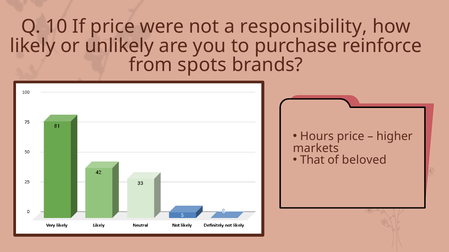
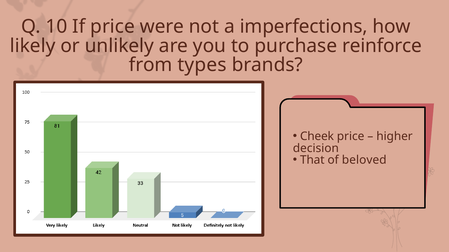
responsibility: responsibility -> imperfections
spots: spots -> types
Hours: Hours -> Cheek
markets: markets -> decision
